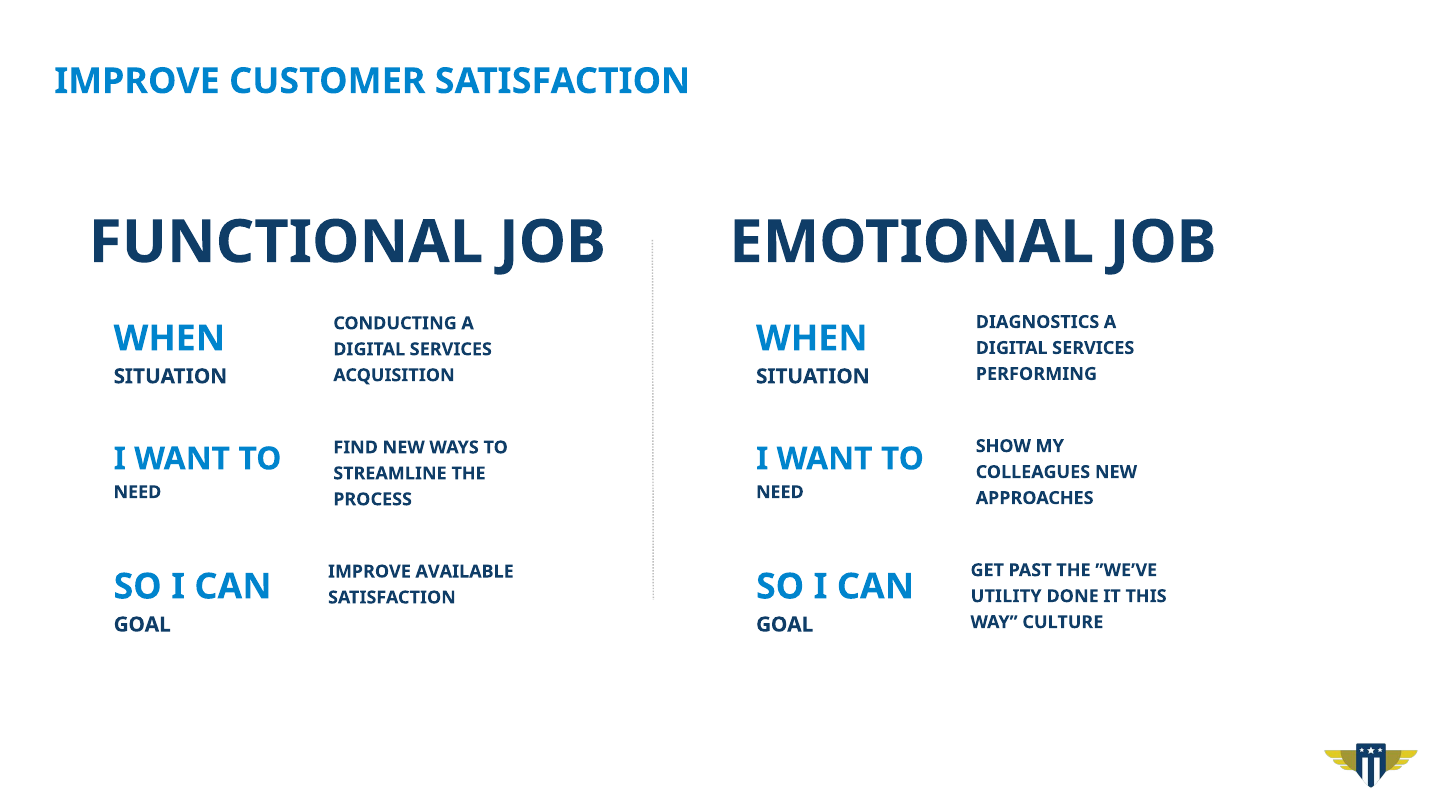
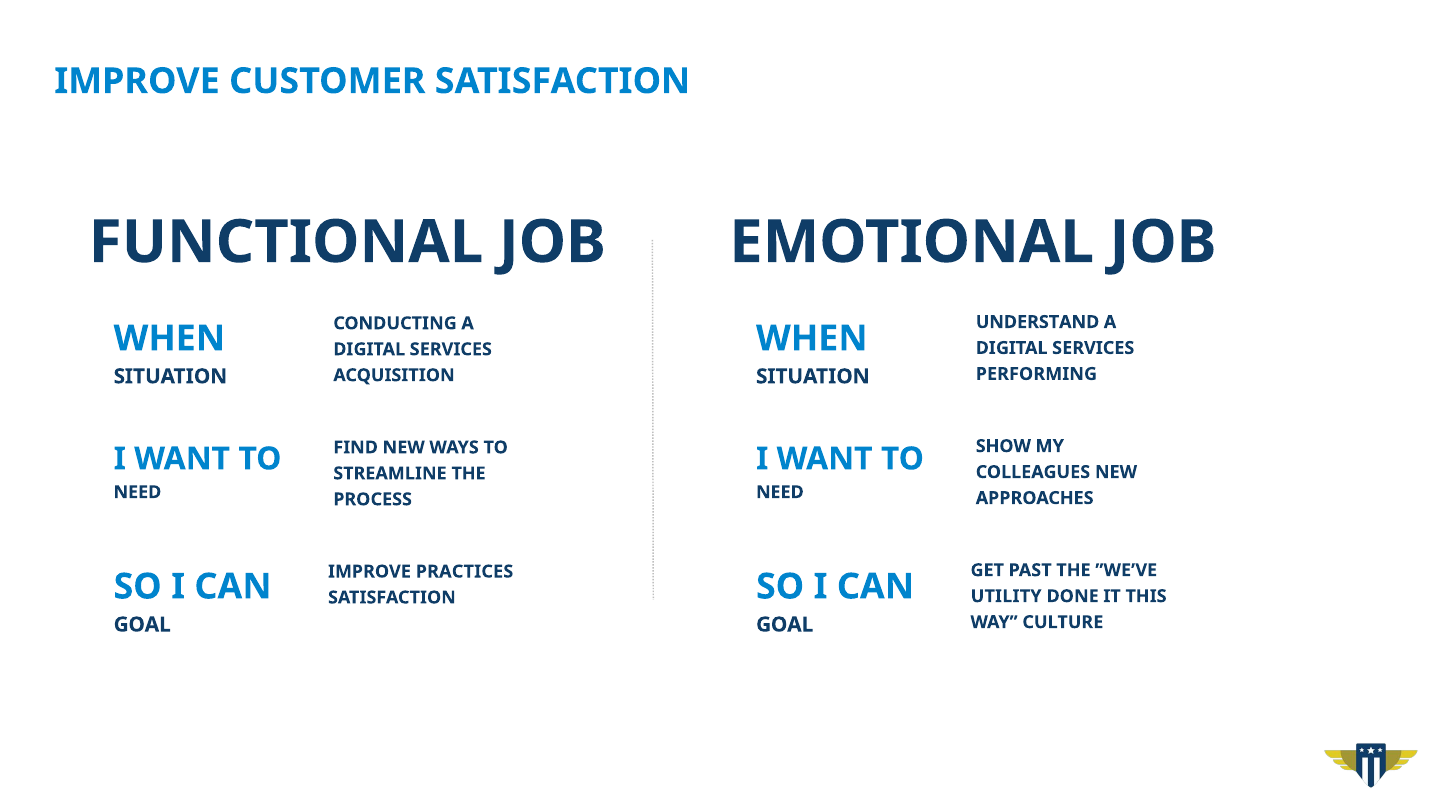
DIAGNOSTICS: DIAGNOSTICS -> UNDERSTAND
AVAILABLE: AVAILABLE -> PRACTICES
